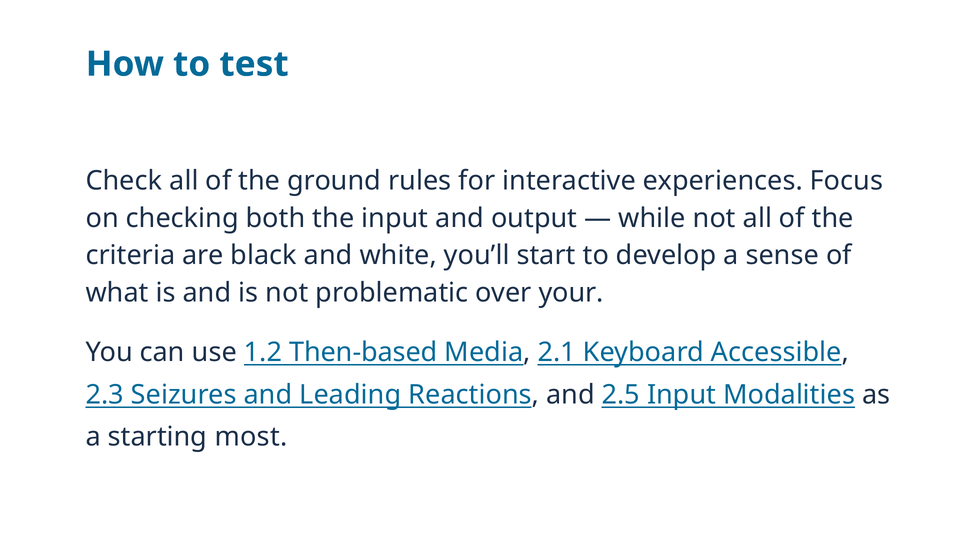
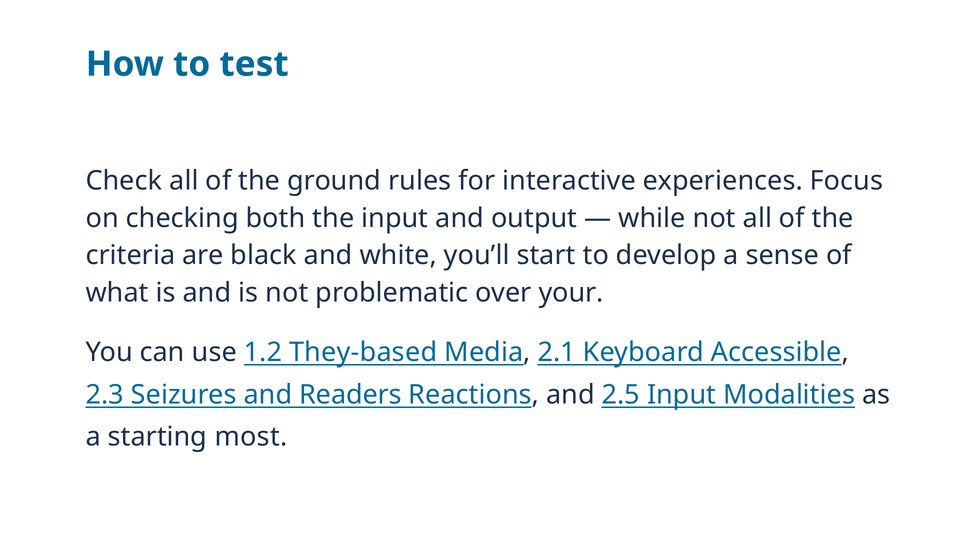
Then-based: Then-based -> They-based
Leading: Leading -> Readers
